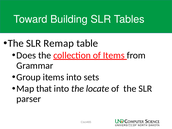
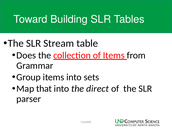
Remap: Remap -> Stream
locate: locate -> direct
